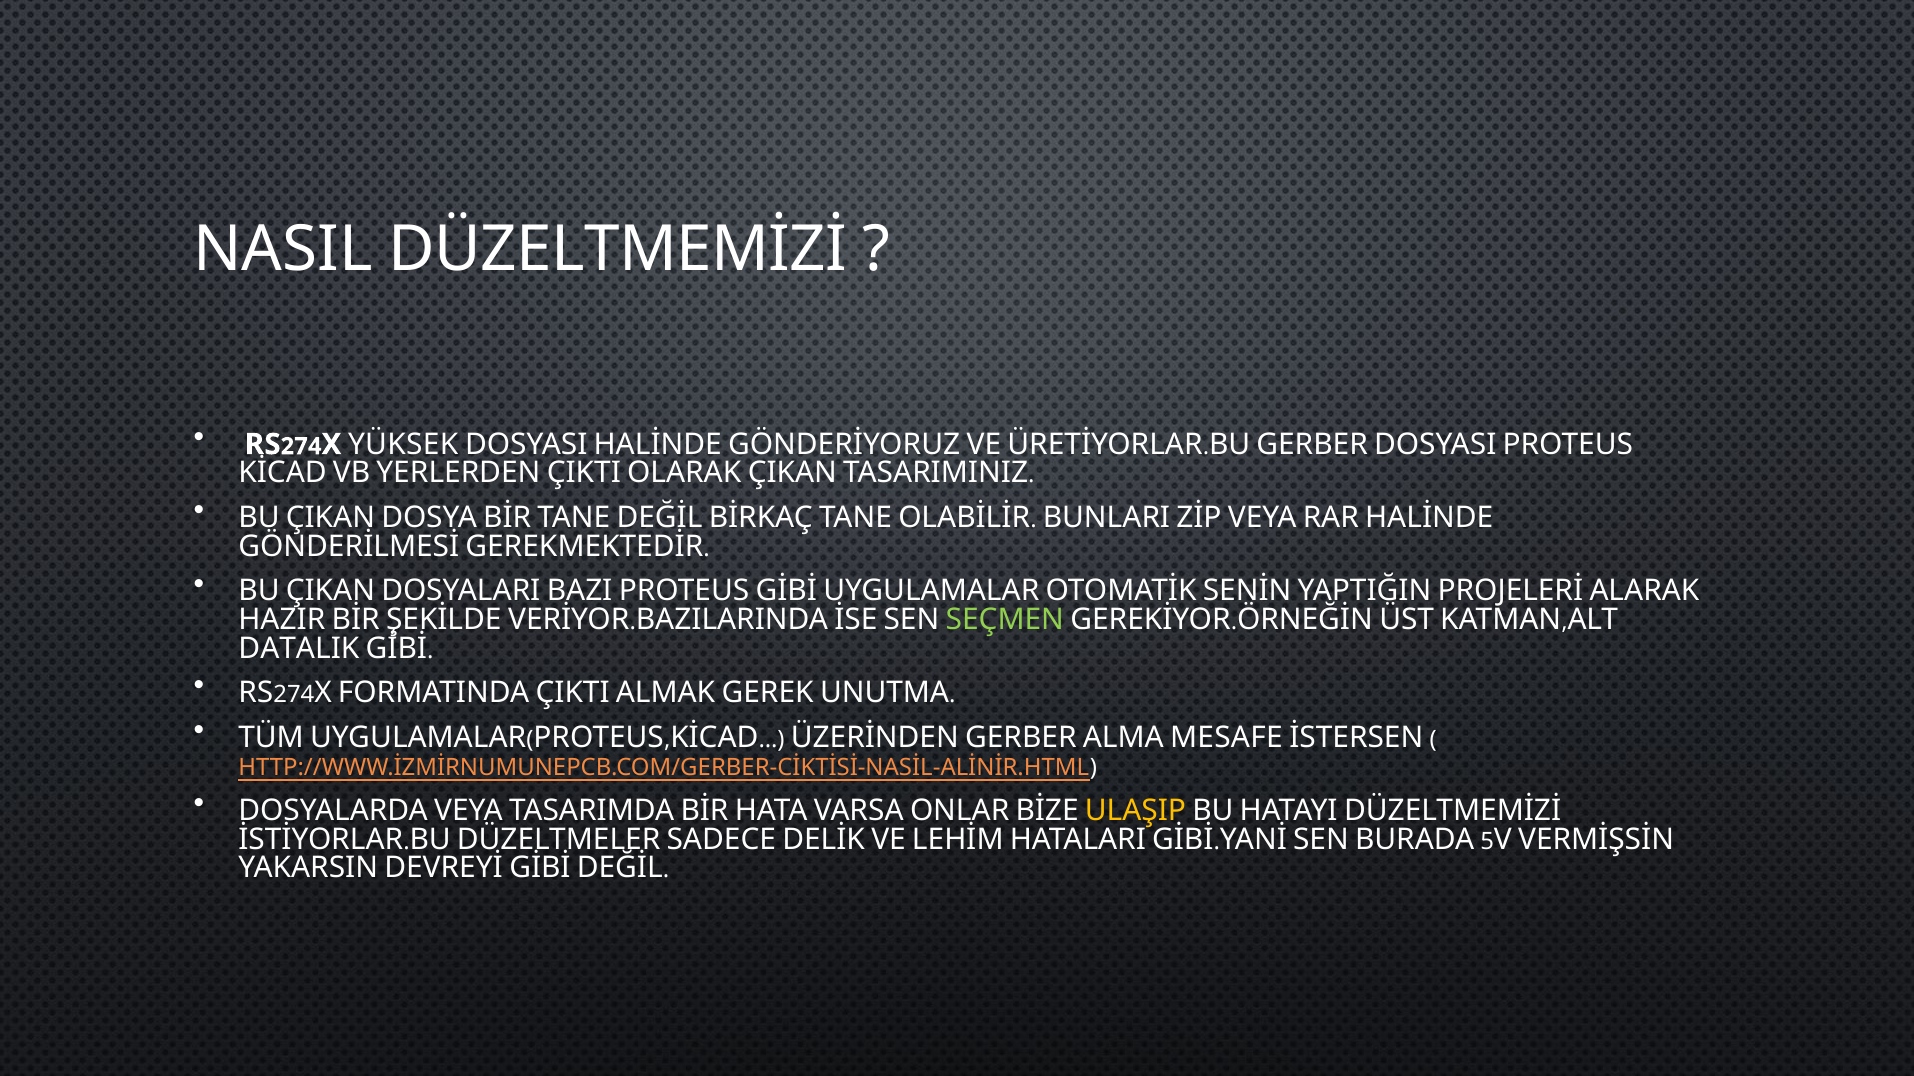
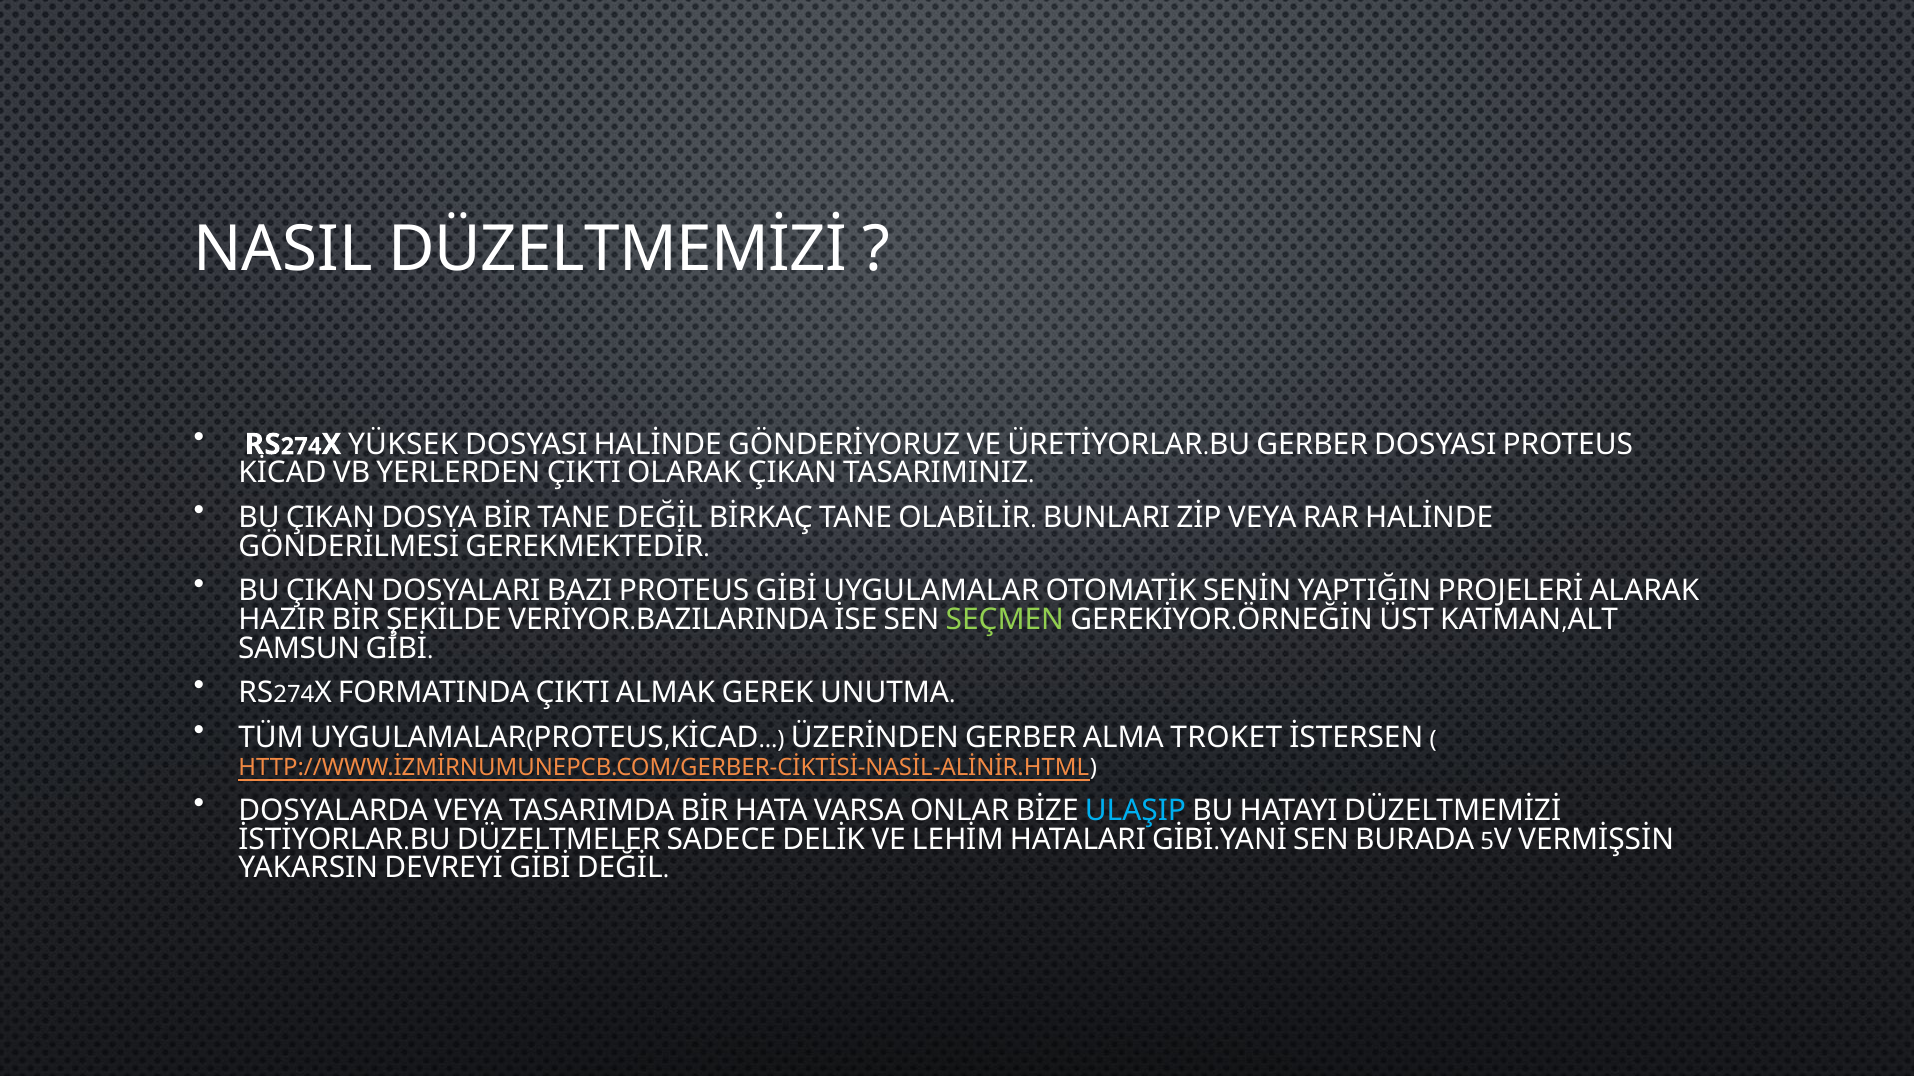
DATALIK: DATALIK -> SAMSUN
MESAFE: MESAFE -> TROKET
ULAŞIP colour: yellow -> light blue
